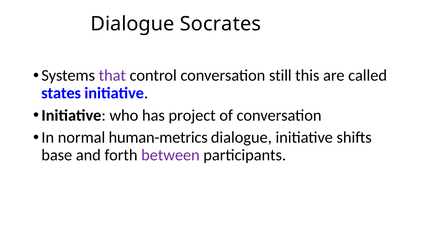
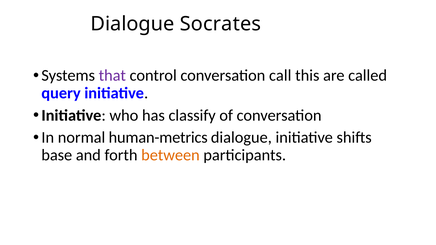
still: still -> call
states: states -> query
project: project -> classify
between colour: purple -> orange
